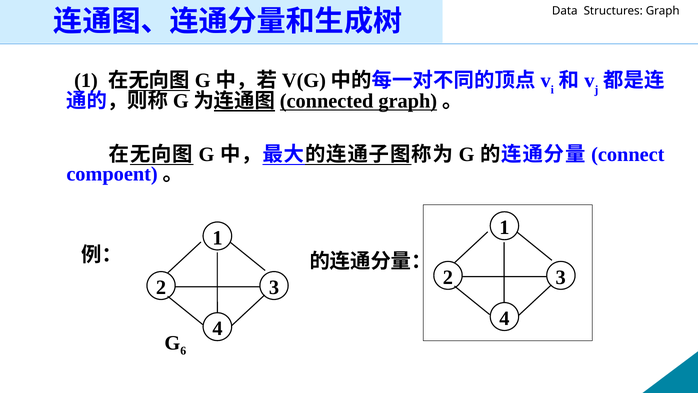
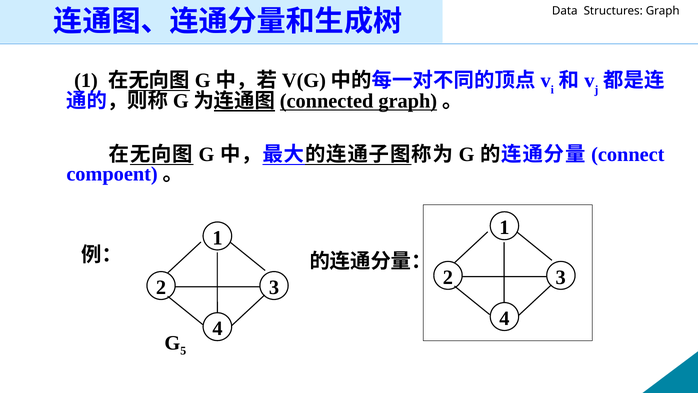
6: 6 -> 5
